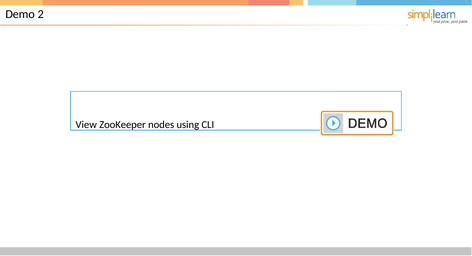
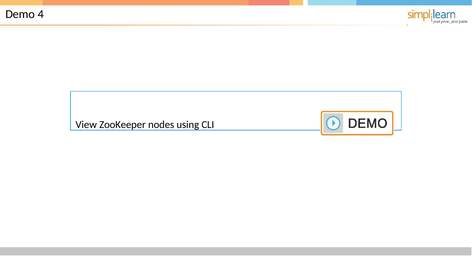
2: 2 -> 4
